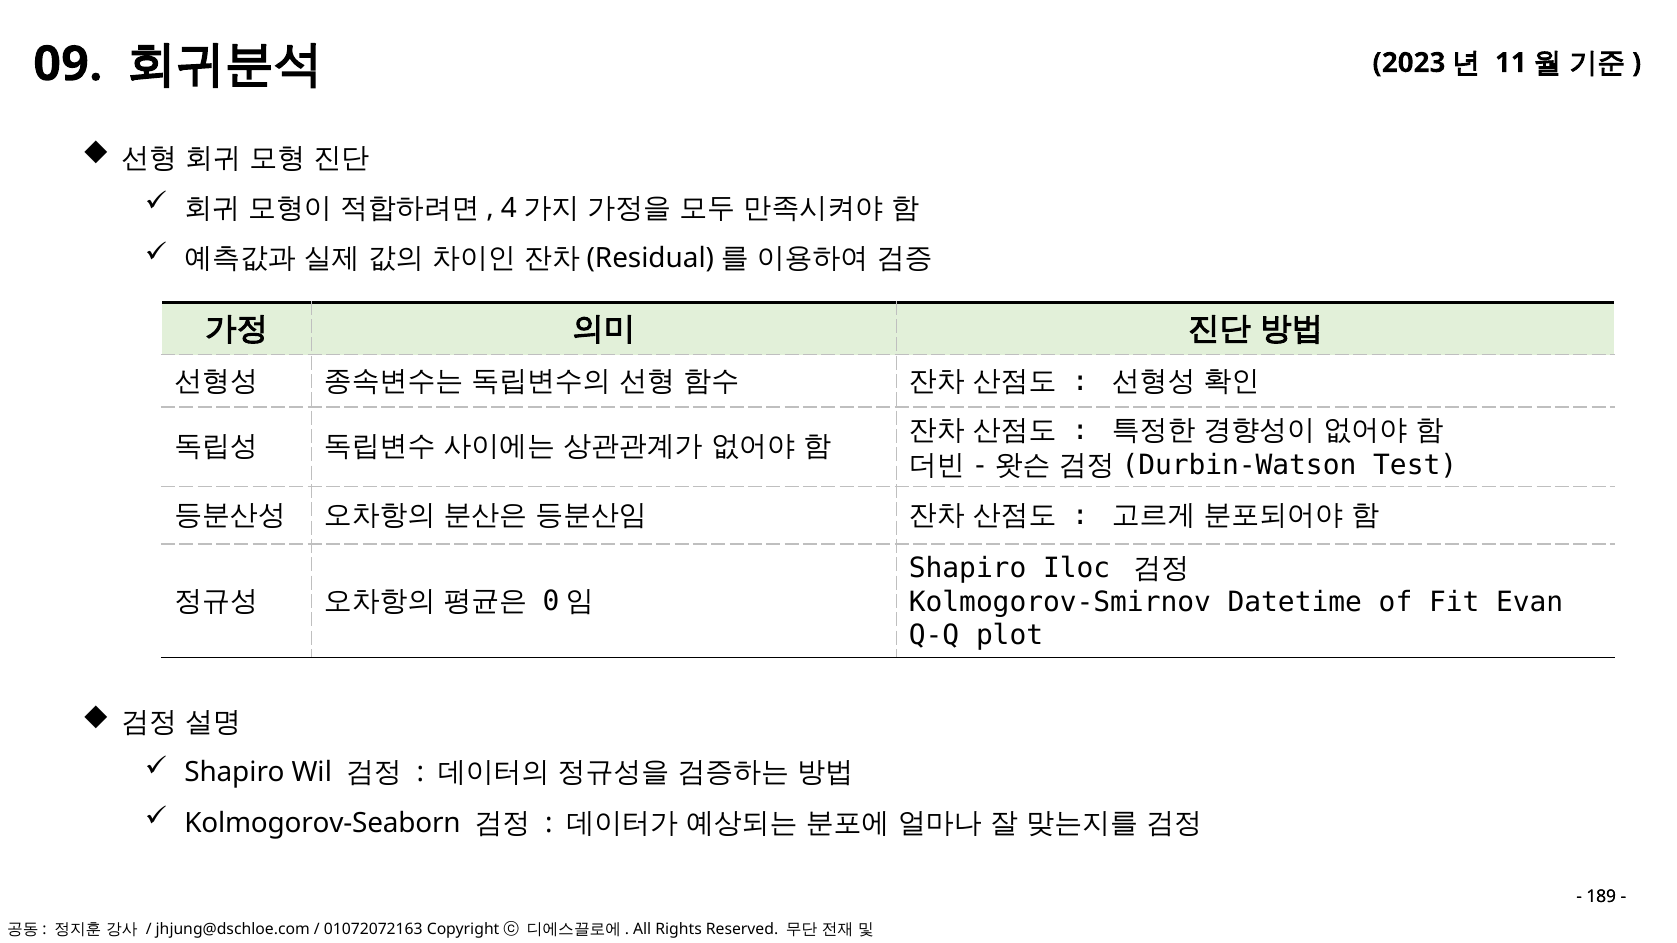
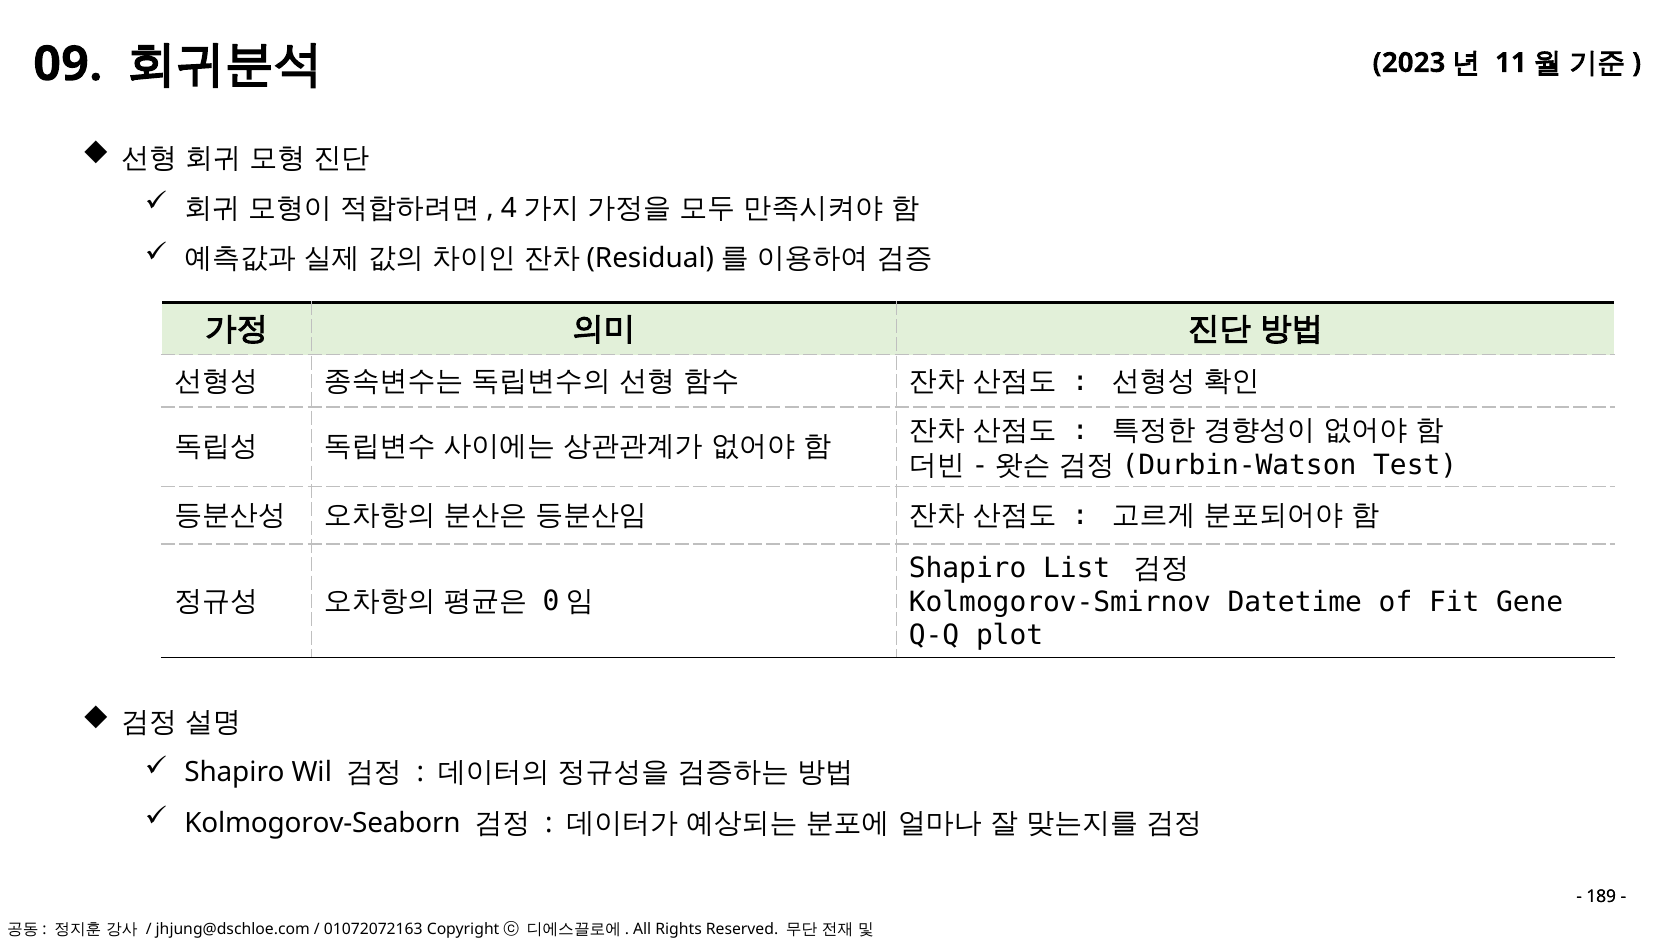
Iloc: Iloc -> List
Evan: Evan -> Gene
